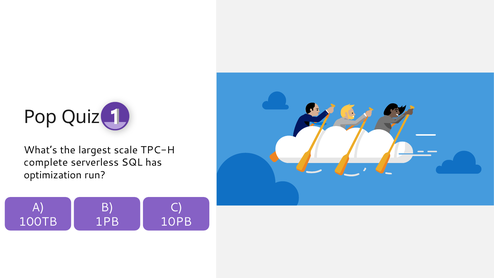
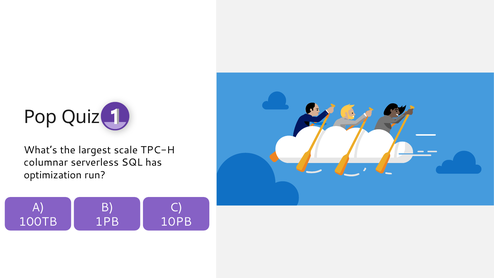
complete: complete -> columnar
